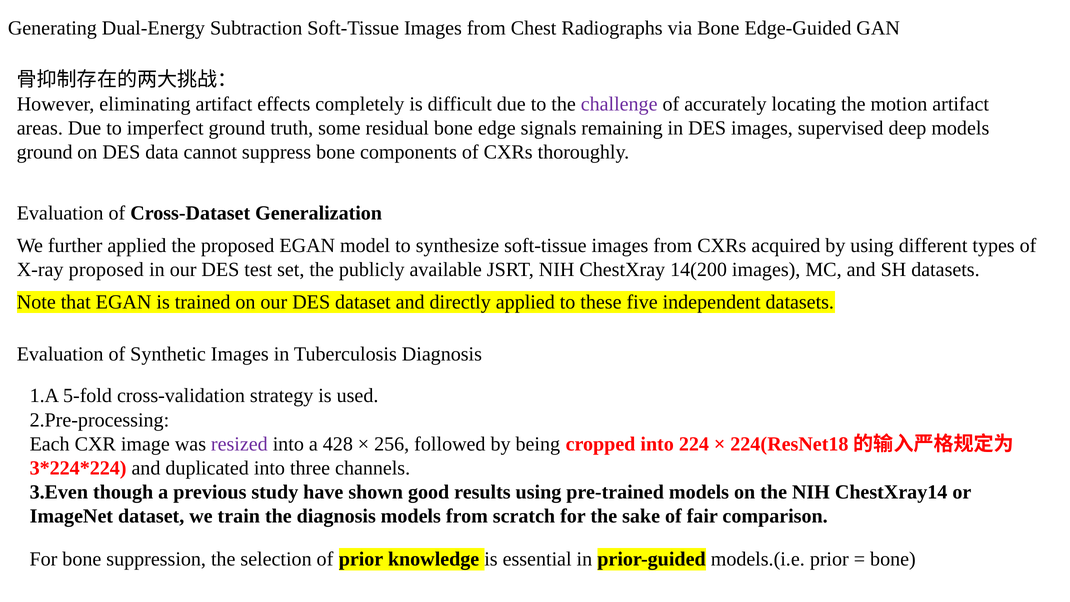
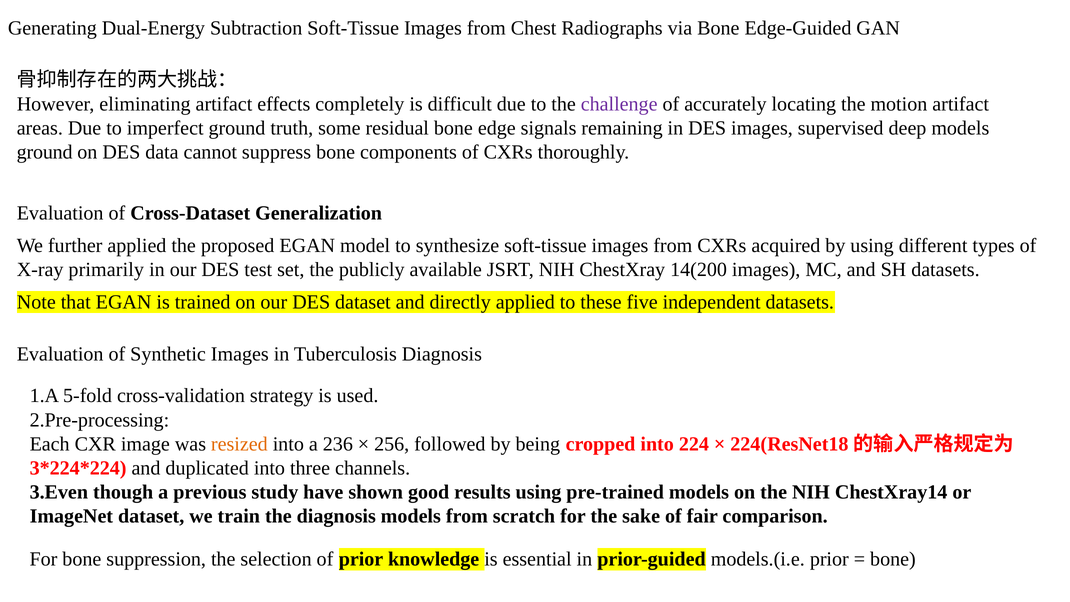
X-ray proposed: proposed -> primarily
resized colour: purple -> orange
428: 428 -> 236
